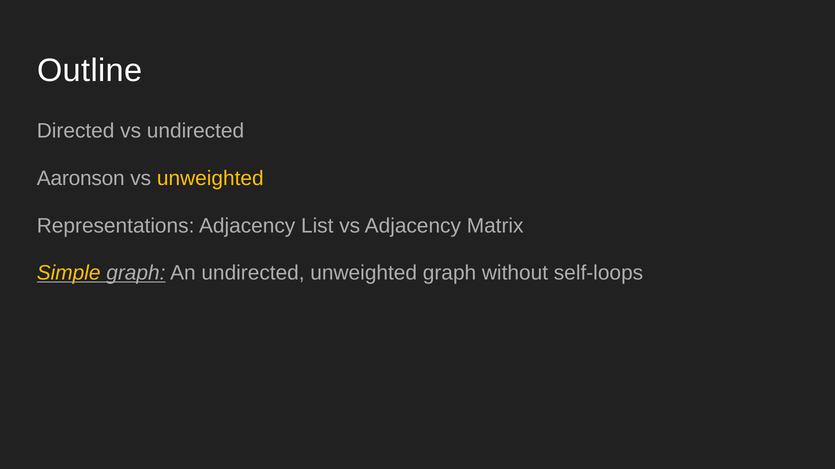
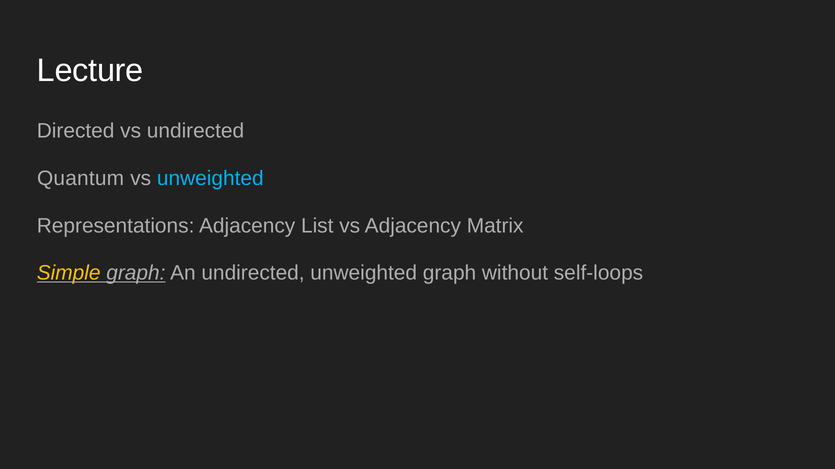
Outline: Outline -> Lecture
Aaronson: Aaronson -> Quantum
unweighted at (210, 179) colour: yellow -> light blue
